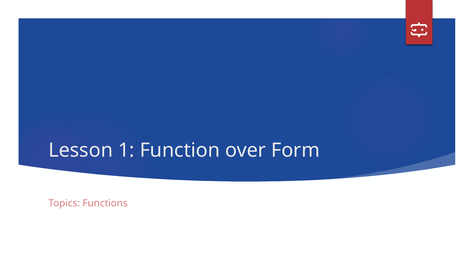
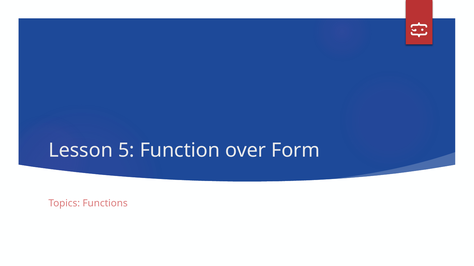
1: 1 -> 5
